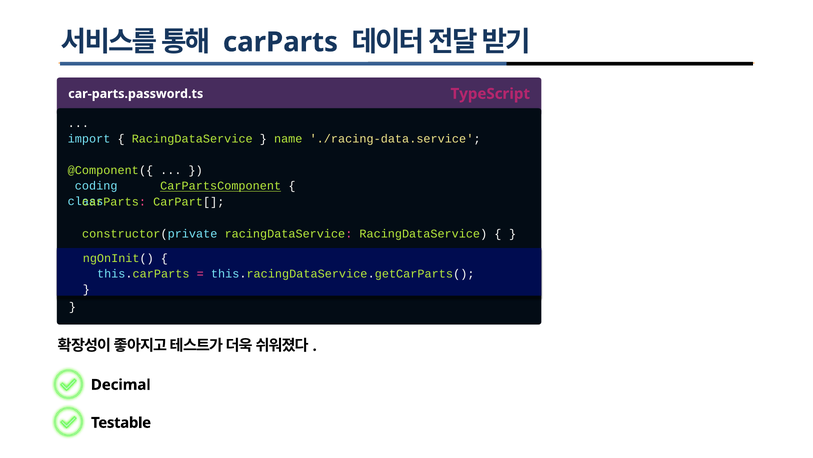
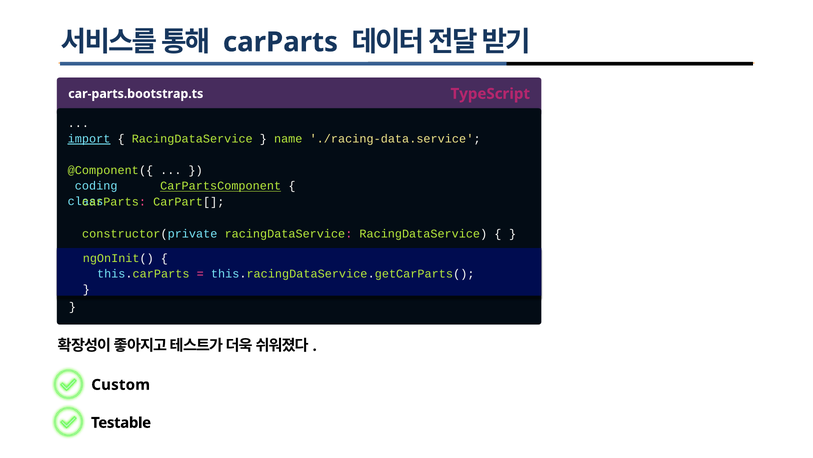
car-parts.password.ts: car-parts.password.ts -> car-parts.bootstrap.ts
import underline: none -> present
Decimal: Decimal -> Custom
